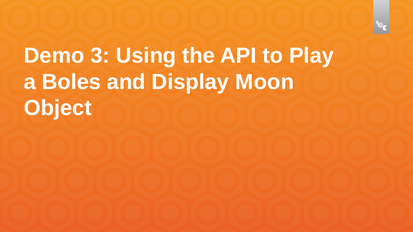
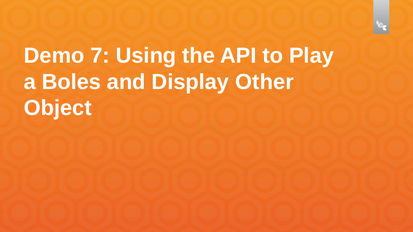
3: 3 -> 7
Moon: Moon -> Other
